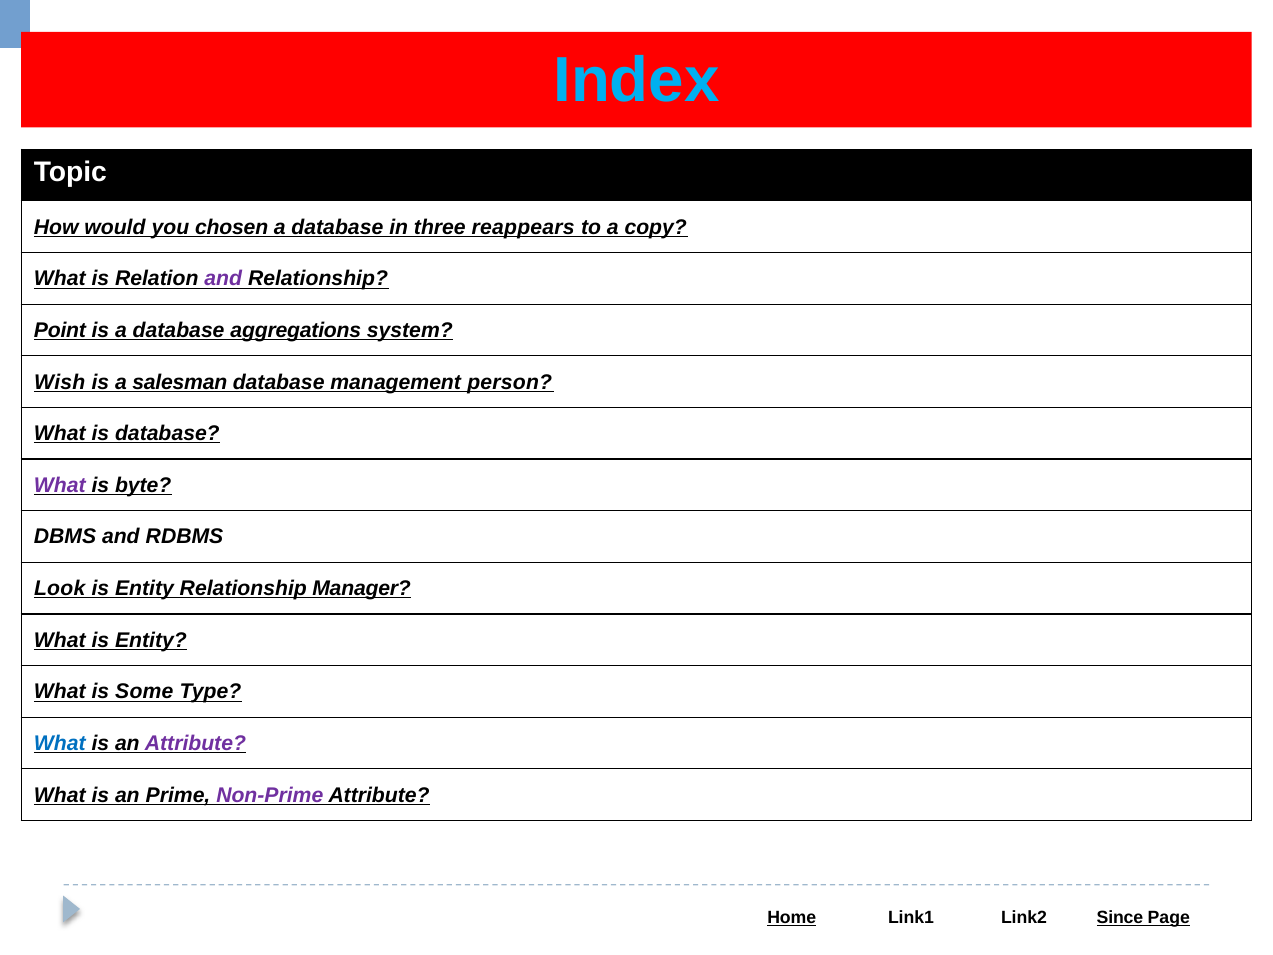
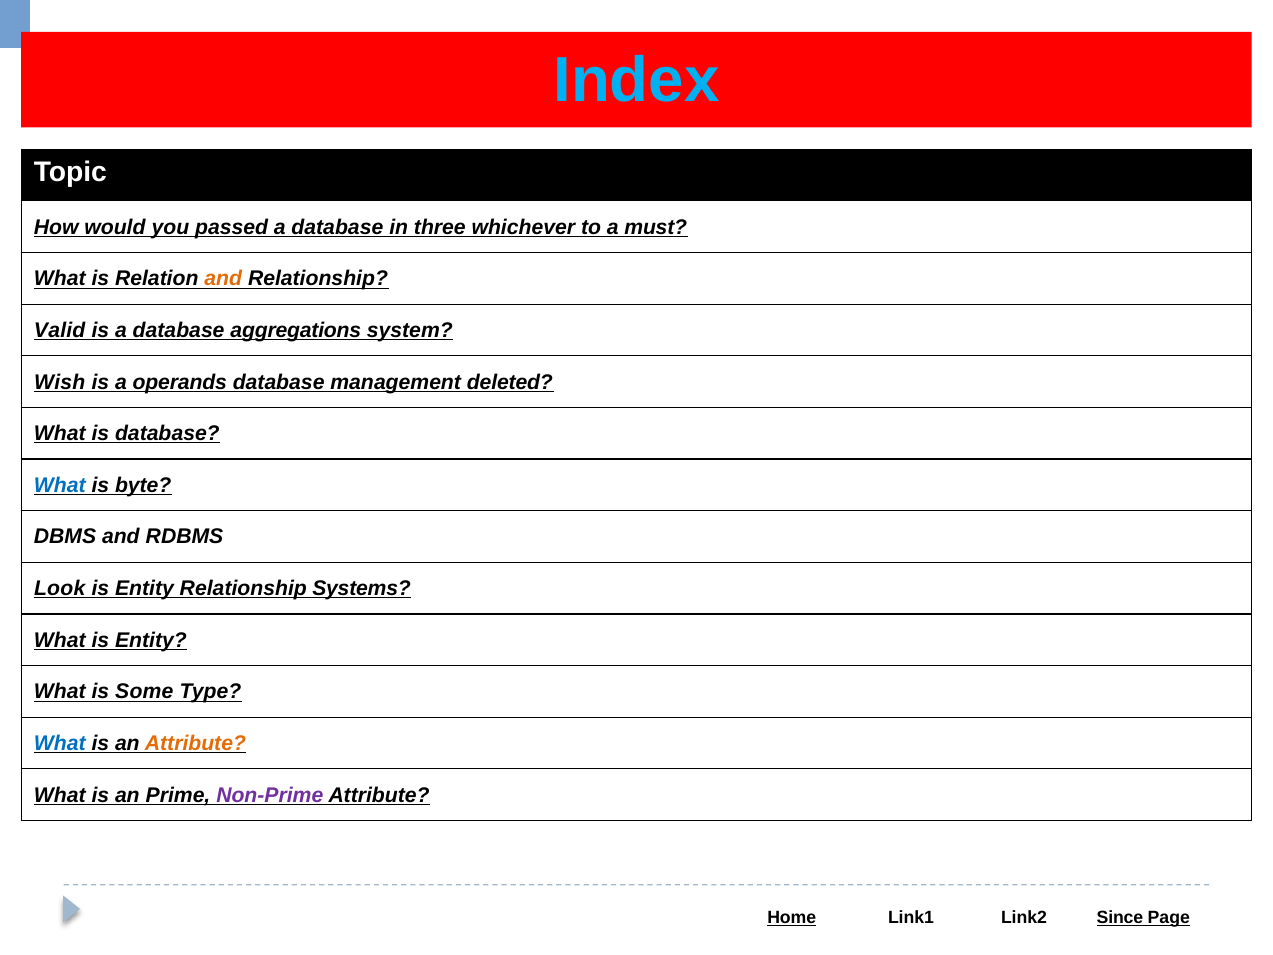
chosen: chosen -> passed
reappears: reappears -> whichever
copy: copy -> must
and at (223, 279) colour: purple -> orange
Point: Point -> Valid
salesman: salesman -> operands
person: person -> deleted
What at (60, 485) colour: purple -> blue
Manager: Manager -> Systems
Attribute at (195, 743) colour: purple -> orange
